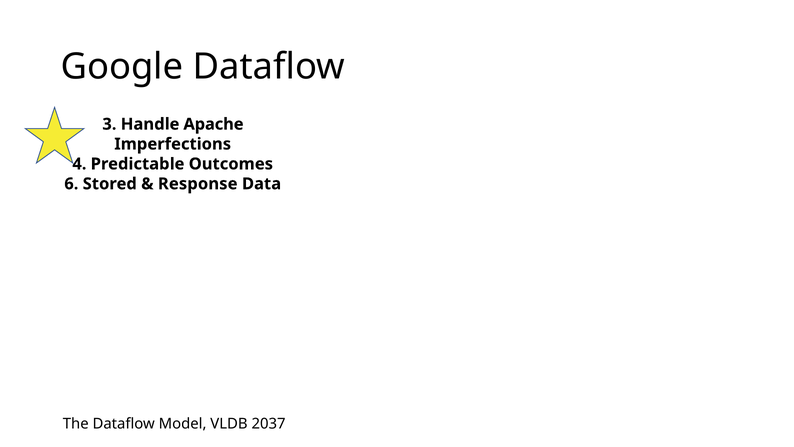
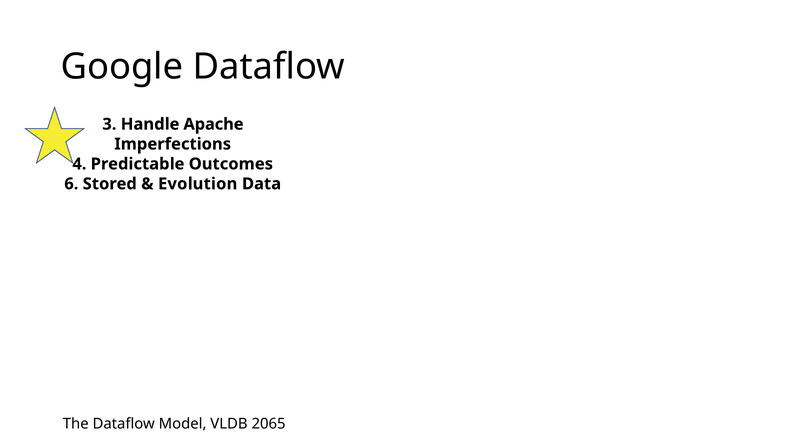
Response: Response -> Evolution
2037: 2037 -> 2065
